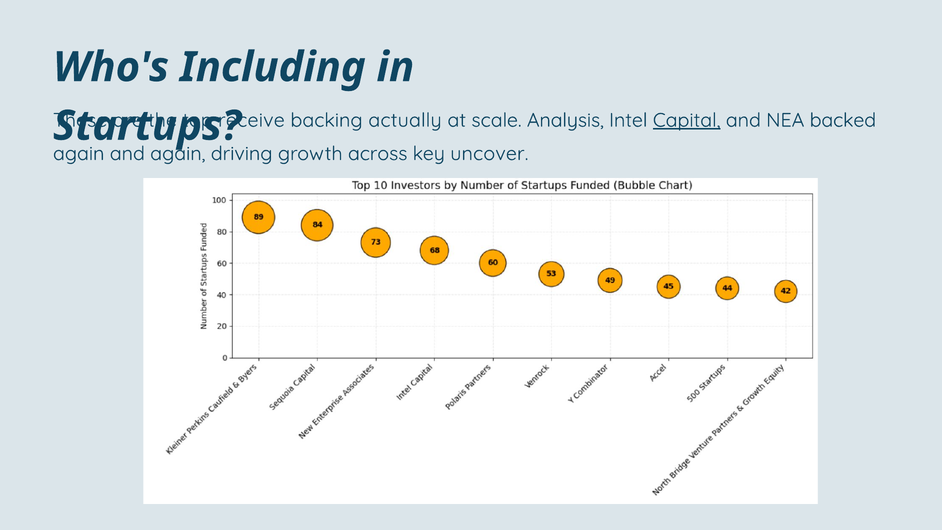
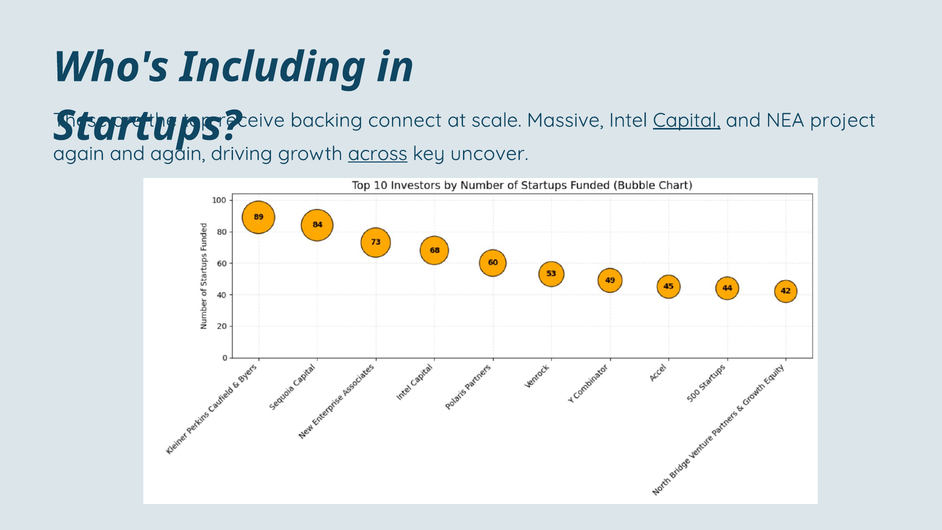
actually: actually -> connect
Analysis: Analysis -> Massive
backed: backed -> project
across underline: none -> present
